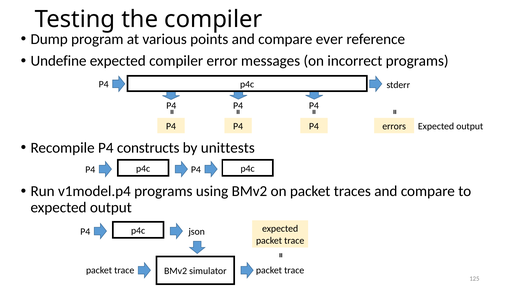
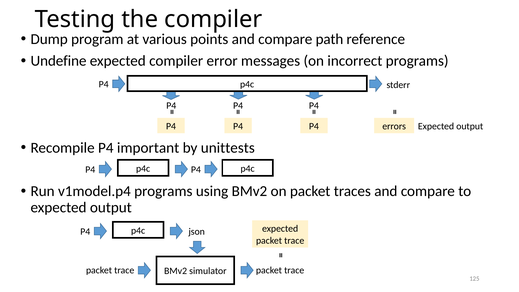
ever: ever -> path
constructs: constructs -> important
